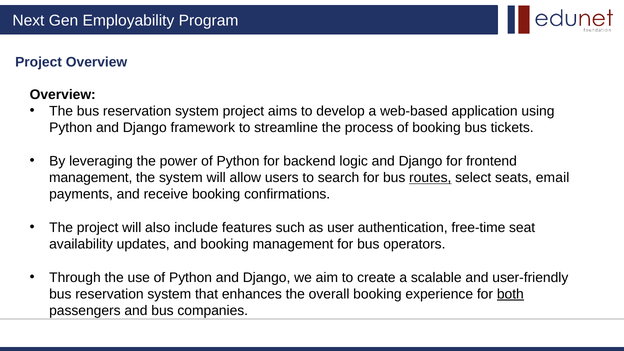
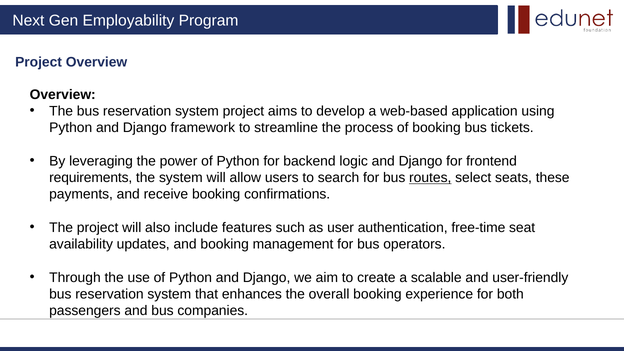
management at (91, 178): management -> requirements
email: email -> these
both underline: present -> none
